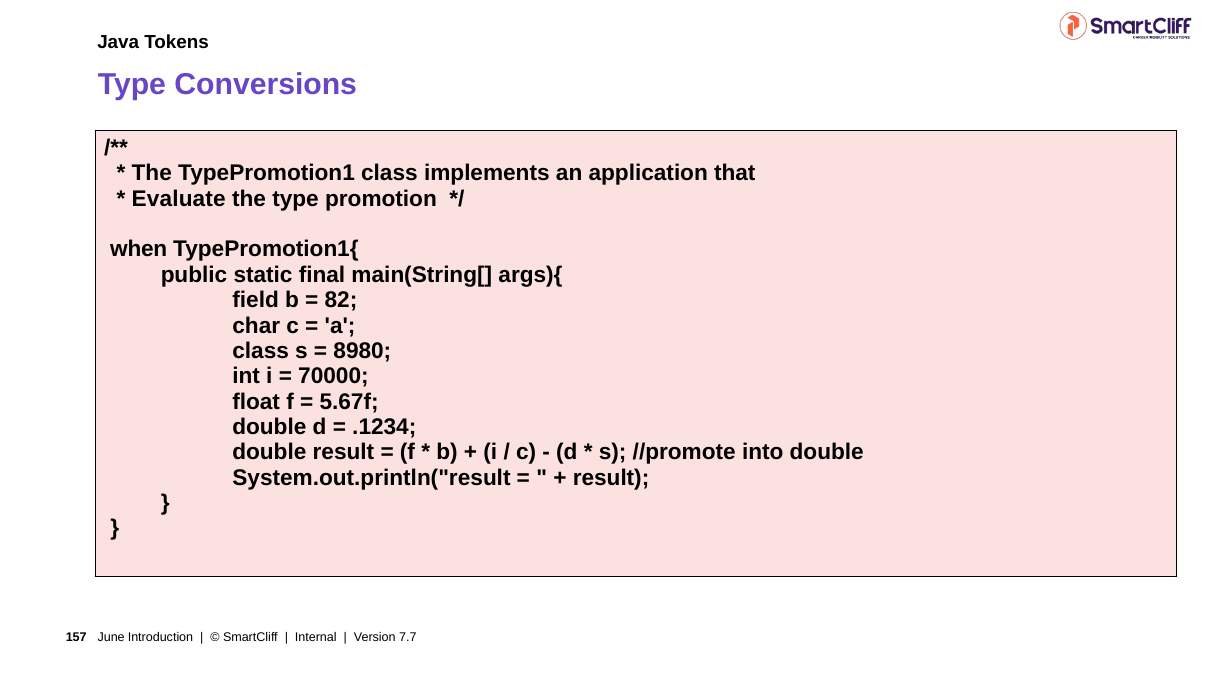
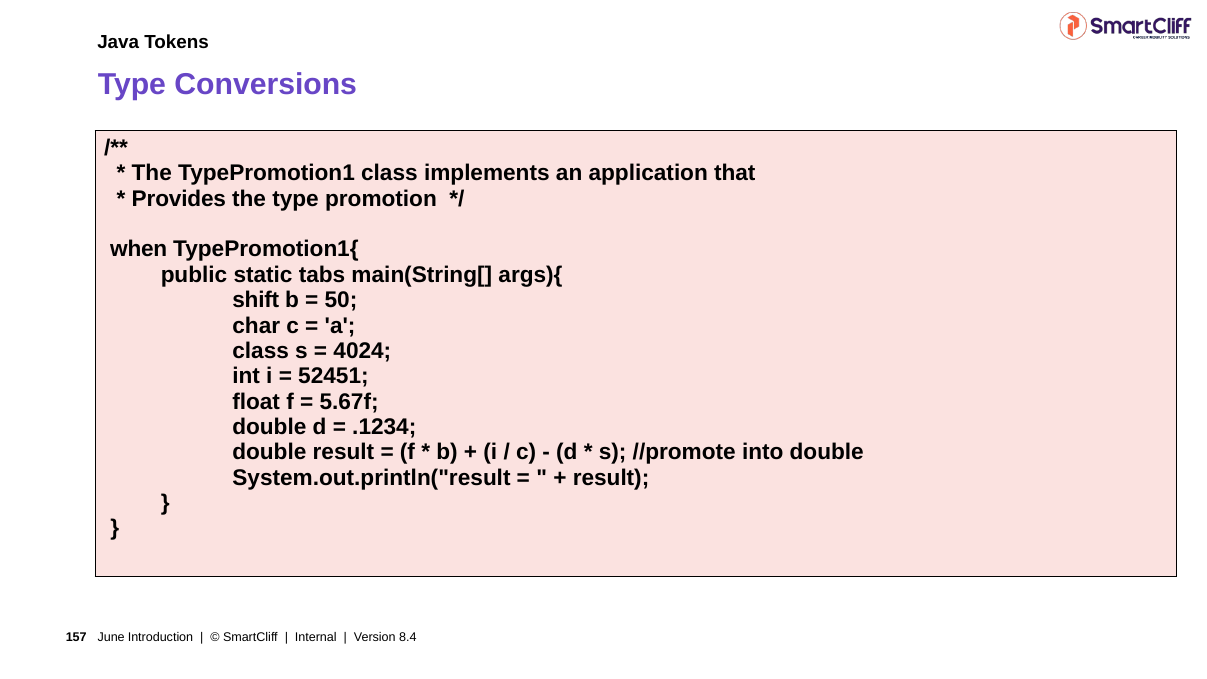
Evaluate: Evaluate -> Provides
final: final -> tabs
field: field -> shift
82: 82 -> 50
8980: 8980 -> 4024
70000: 70000 -> 52451
7.7: 7.7 -> 8.4
